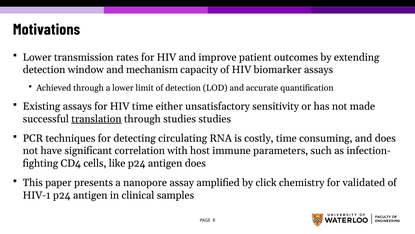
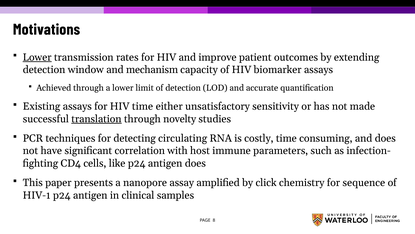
Lower at (37, 57) underline: none -> present
through studies: studies -> novelty
validated: validated -> sequence
